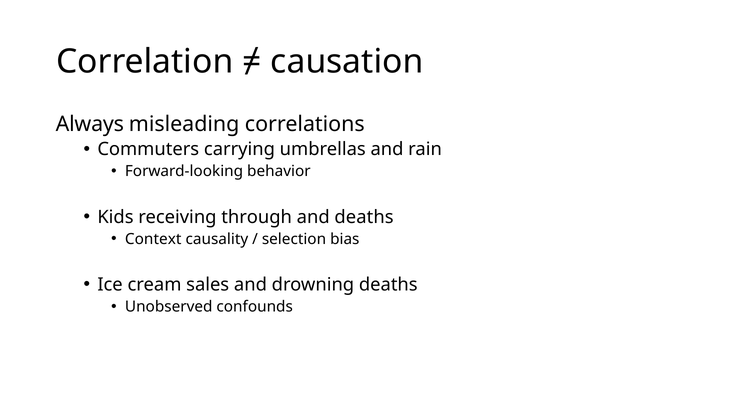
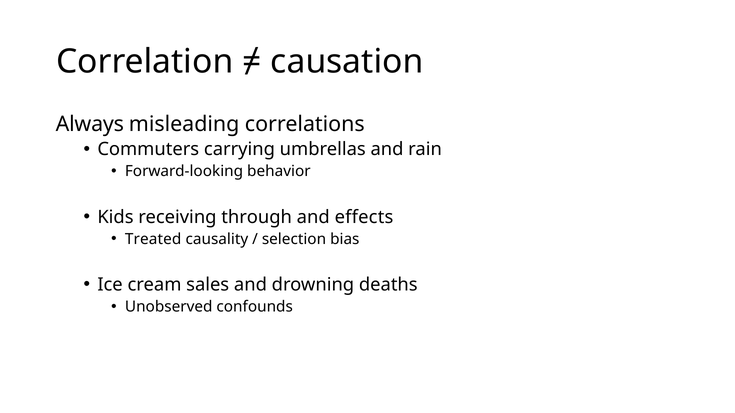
and deaths: deaths -> effects
Context: Context -> Treated
